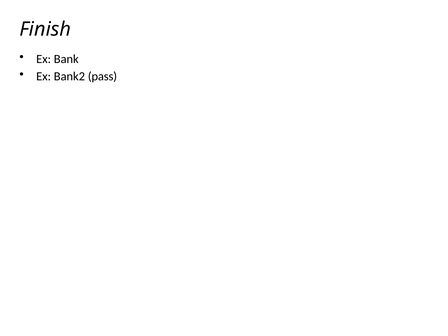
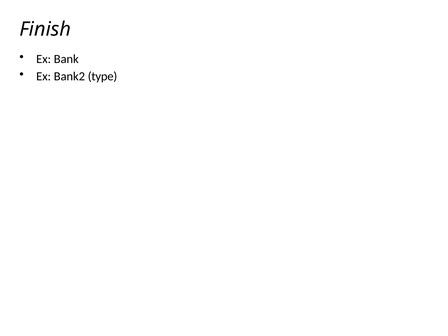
pass: pass -> type
